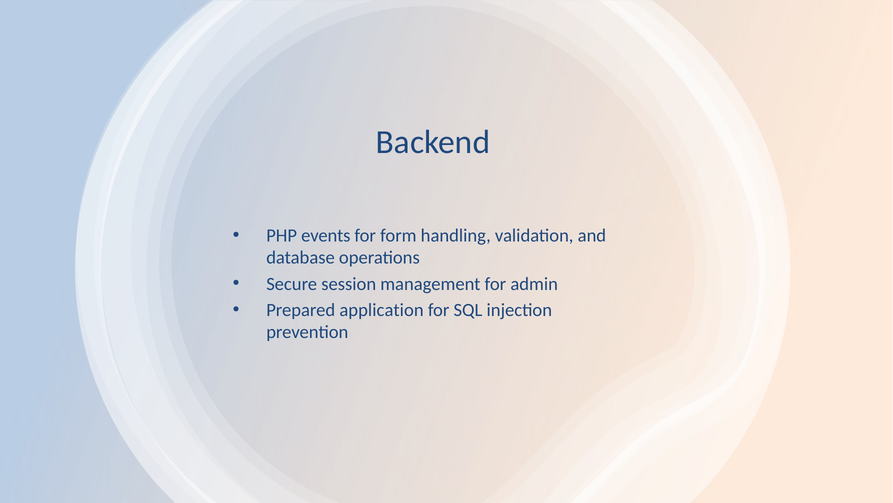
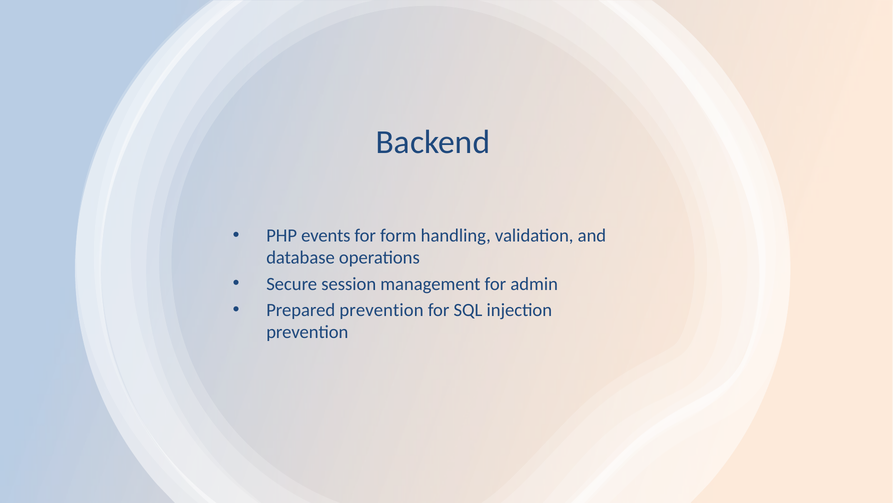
Prepared application: application -> prevention
